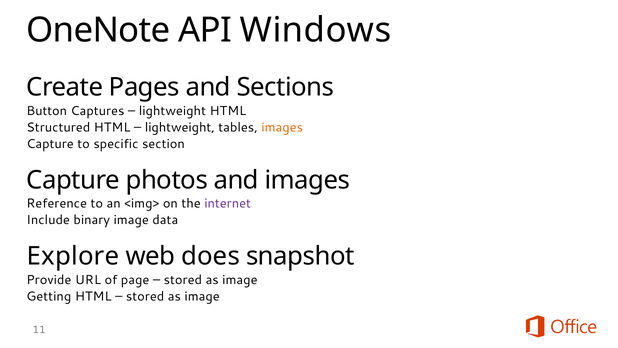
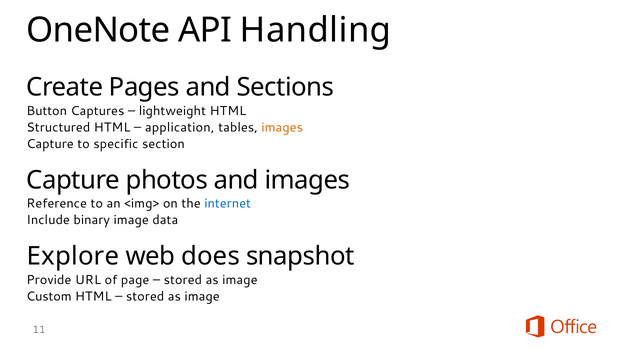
Windows: Windows -> Handling
lightweight at (180, 127): lightweight -> application
internet colour: purple -> blue
Getting: Getting -> Custom
